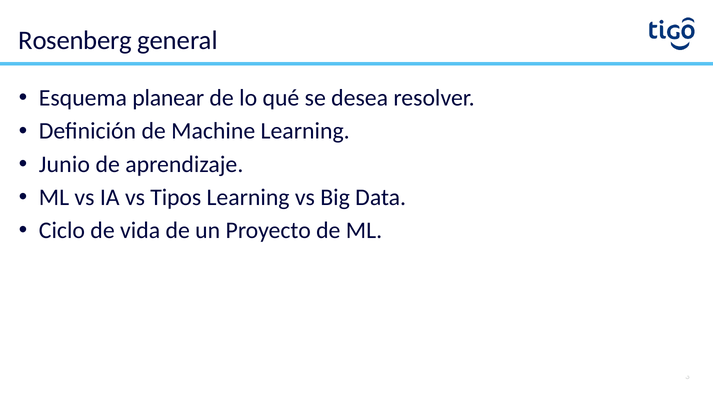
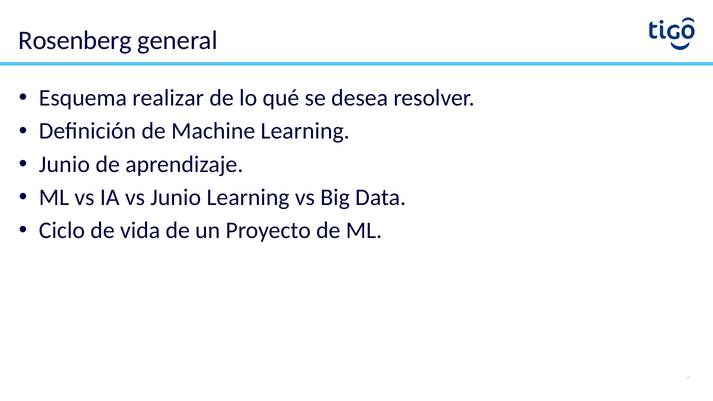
planear: planear -> realizar
vs Tipos: Tipos -> Junio
